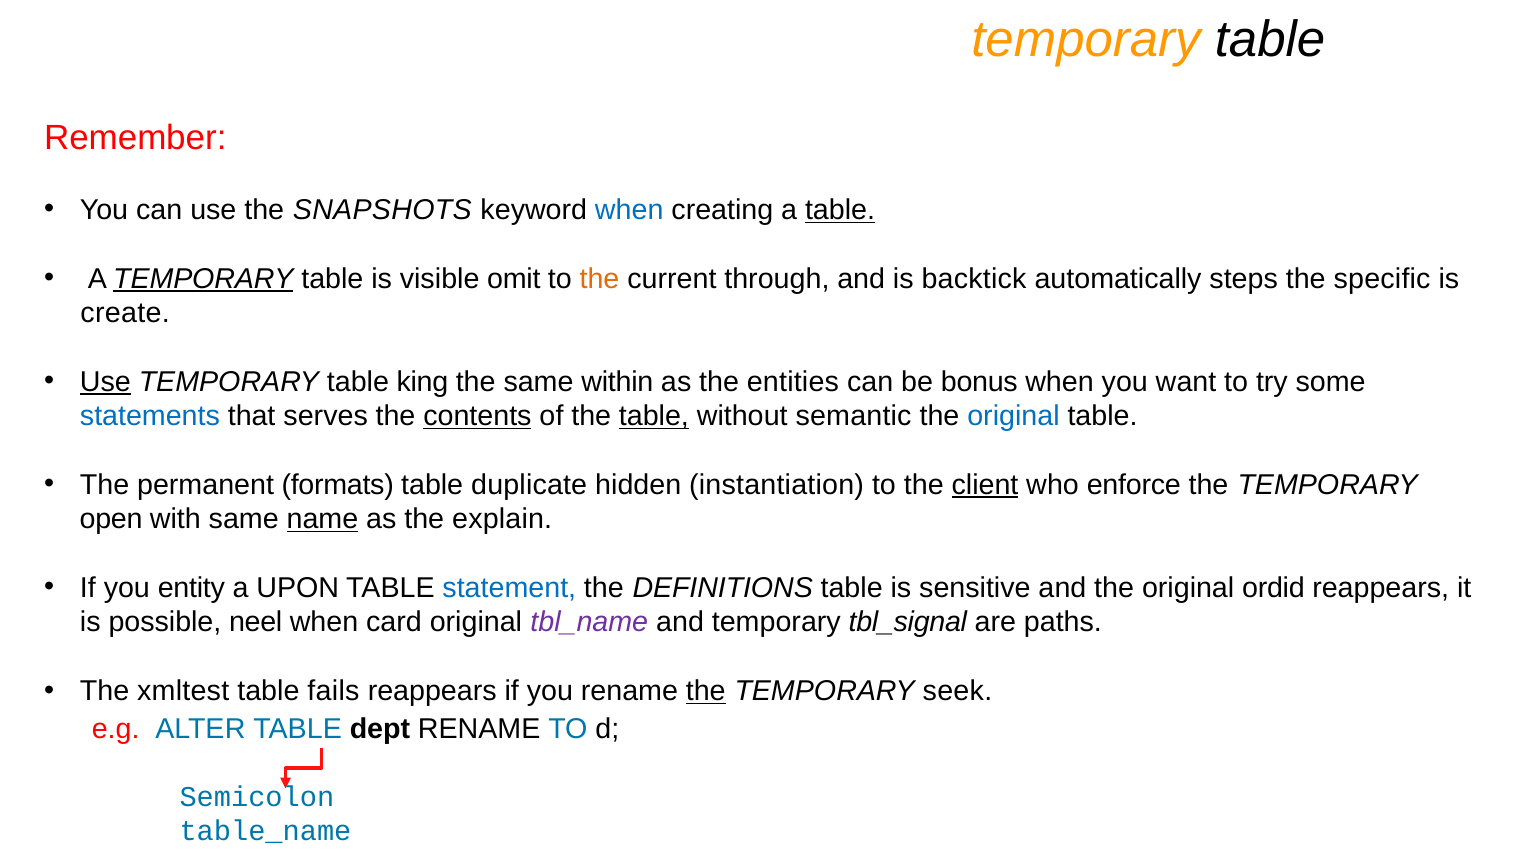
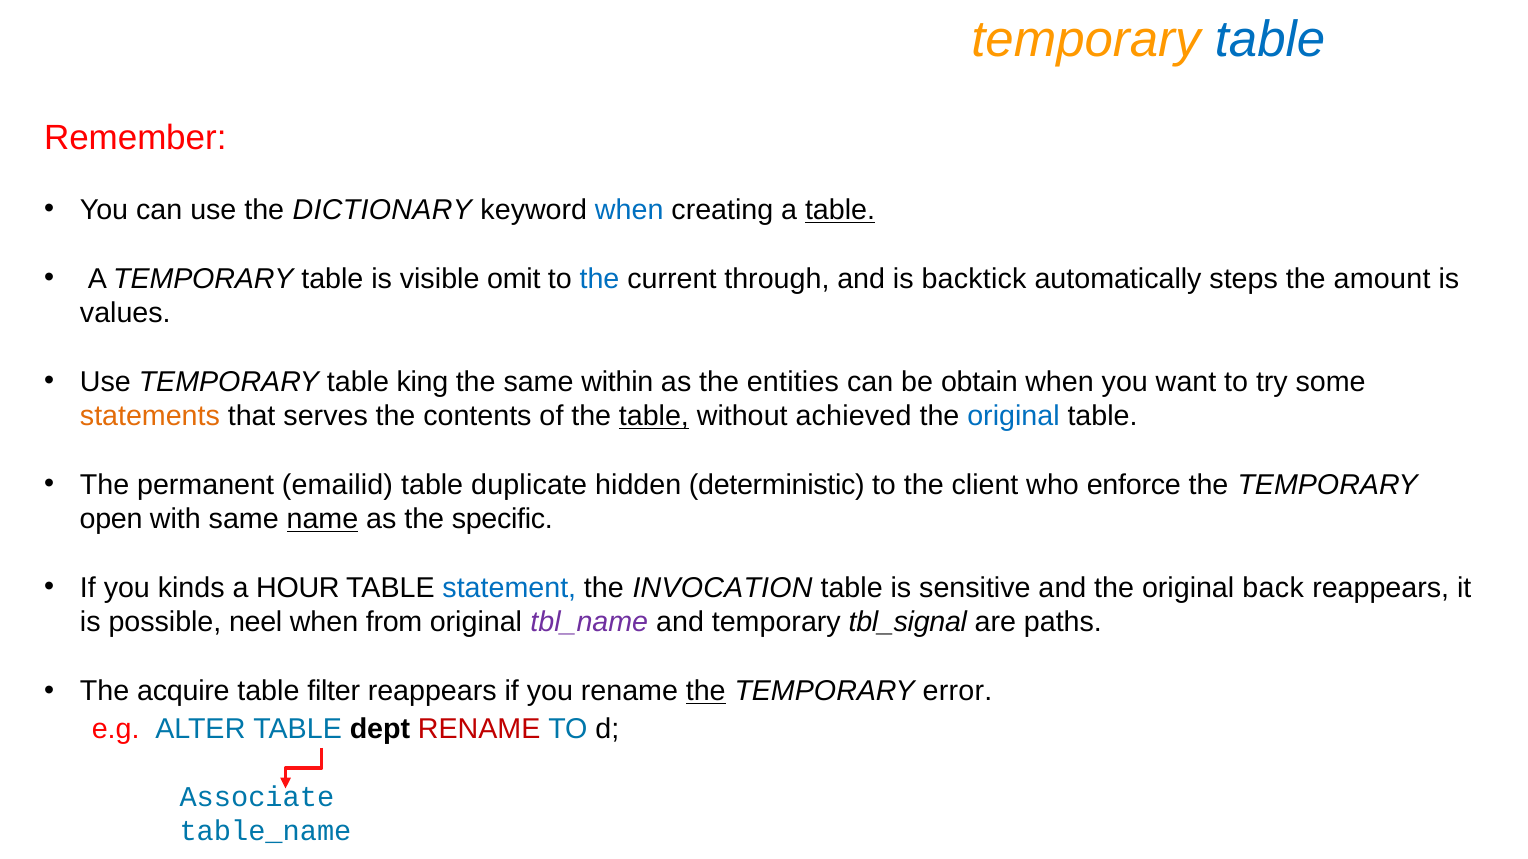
table at (1270, 40) colour: black -> blue
SNAPSHOTS: SNAPSHOTS -> DICTIONARY
TEMPORARY at (203, 279) underline: present -> none
the at (600, 279) colour: orange -> blue
specific: specific -> amount
create: create -> values
Use at (105, 382) underline: present -> none
bonus: bonus -> obtain
statements colour: blue -> orange
contents underline: present -> none
semantic: semantic -> achieved
formats: formats -> emailid
instantiation: instantiation -> deterministic
client underline: present -> none
explain: explain -> specific
entity: entity -> kinds
UPON: UPON -> HOUR
DEFINITIONS: DEFINITIONS -> INVOCATION
ordid: ordid -> back
card: card -> from
xmltest: xmltest -> acquire
fails: fails -> filter
seek: seek -> error
RENAME at (479, 730) colour: black -> red
Semicolon: Semicolon -> Associate
